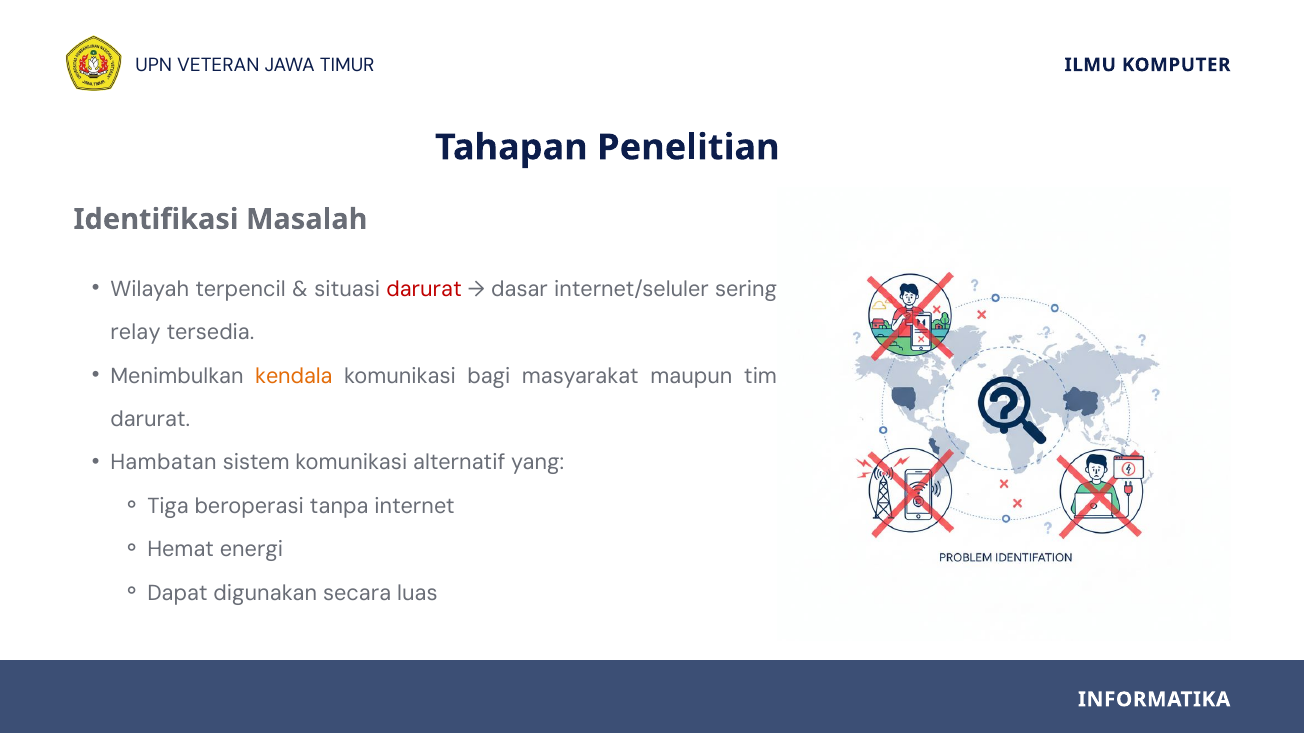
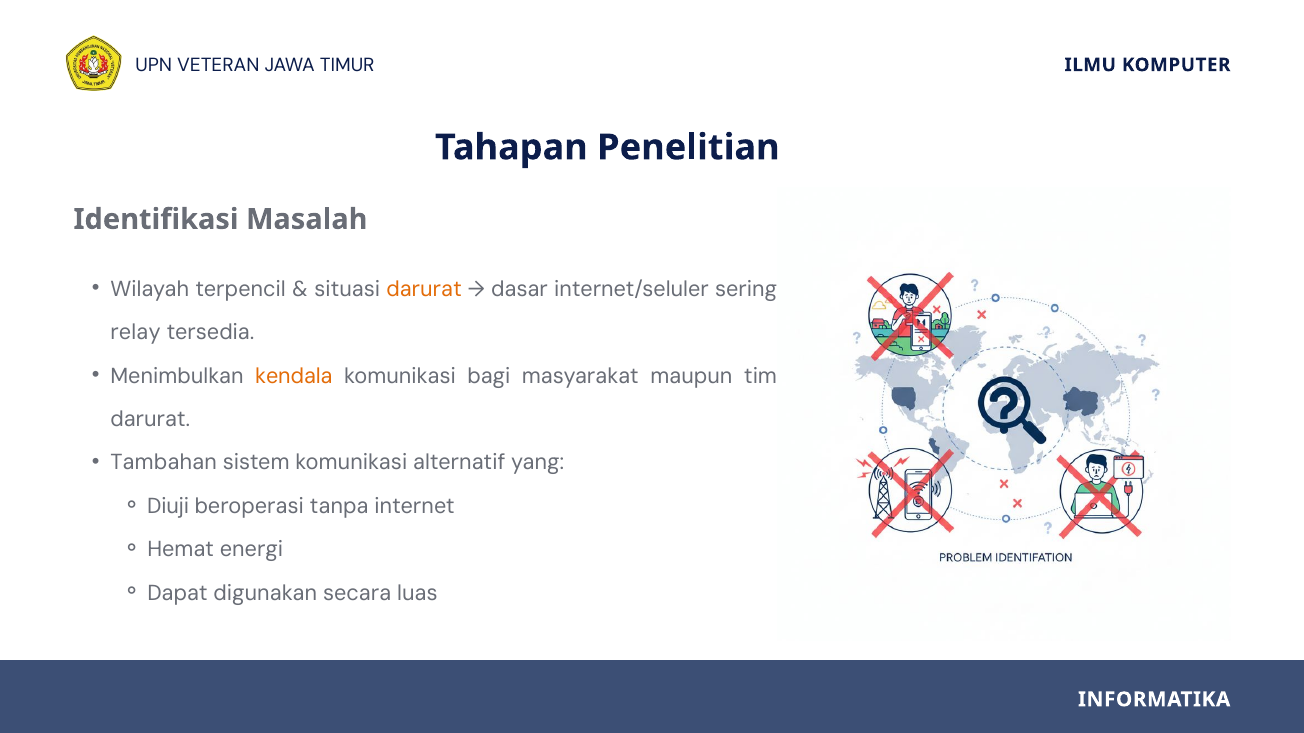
darurat at (424, 289) colour: red -> orange
Hambatan: Hambatan -> Tambahan
Tiga: Tiga -> Diuji
